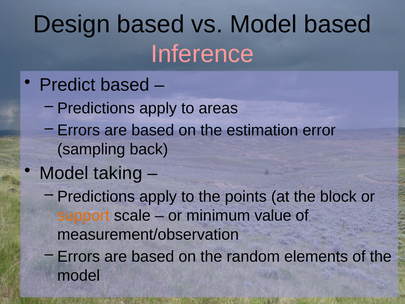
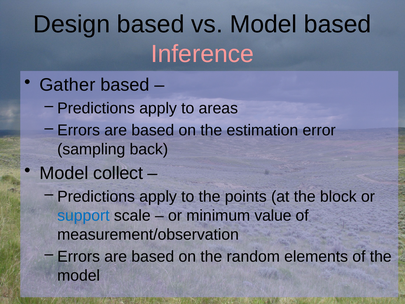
Predict: Predict -> Gather
taking: taking -> collect
support colour: orange -> blue
